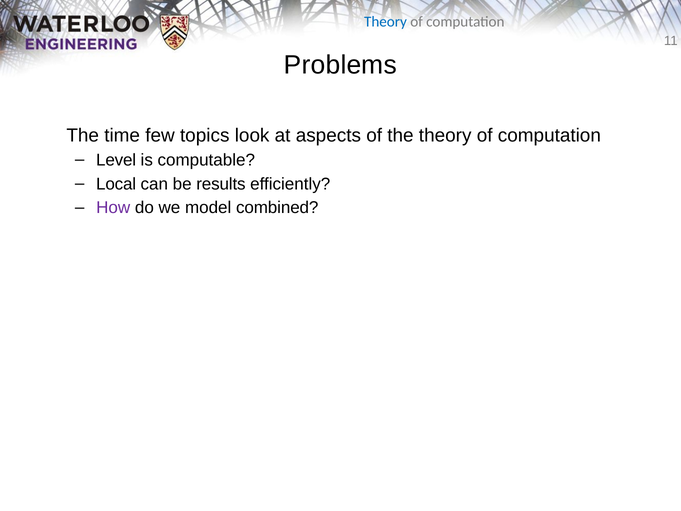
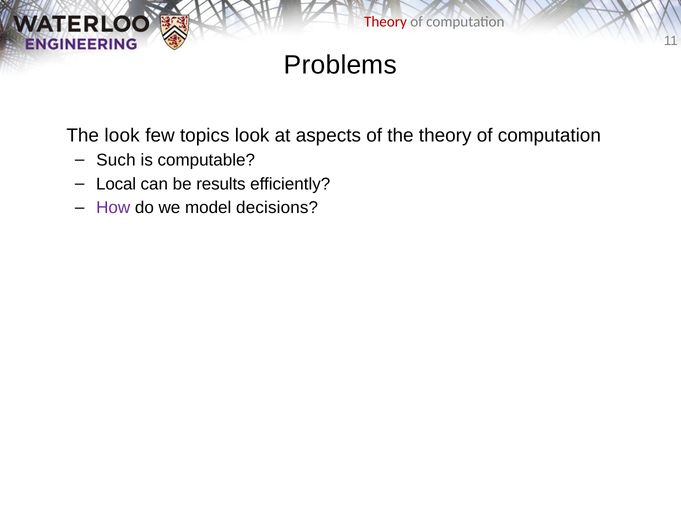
Theory at (385, 22) colour: blue -> red
The time: time -> look
Level: Level -> Such
combined: combined -> decisions
